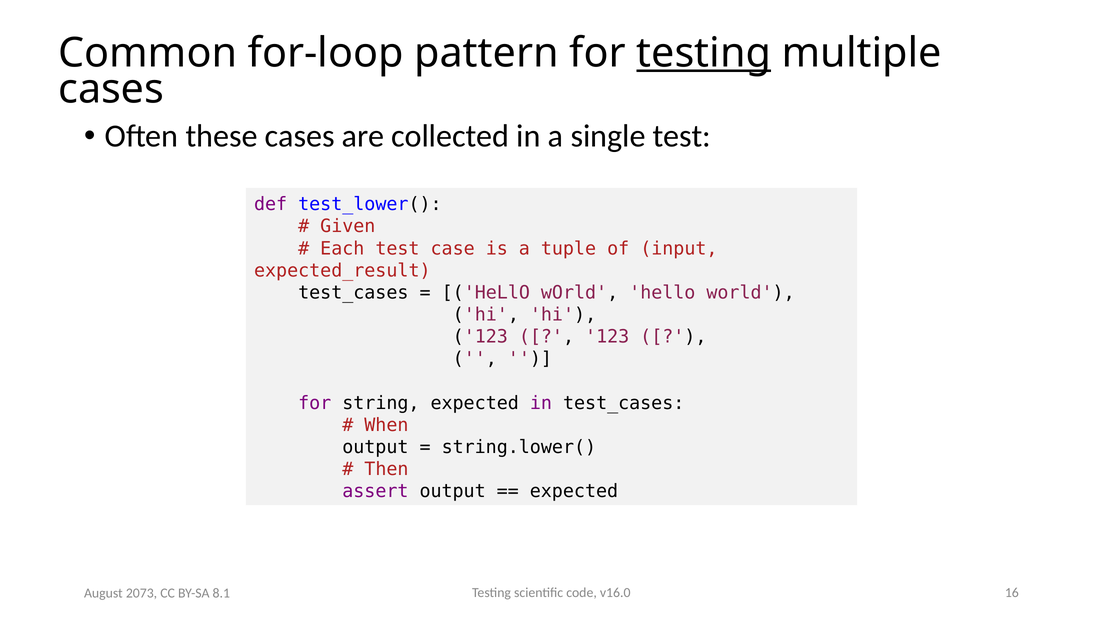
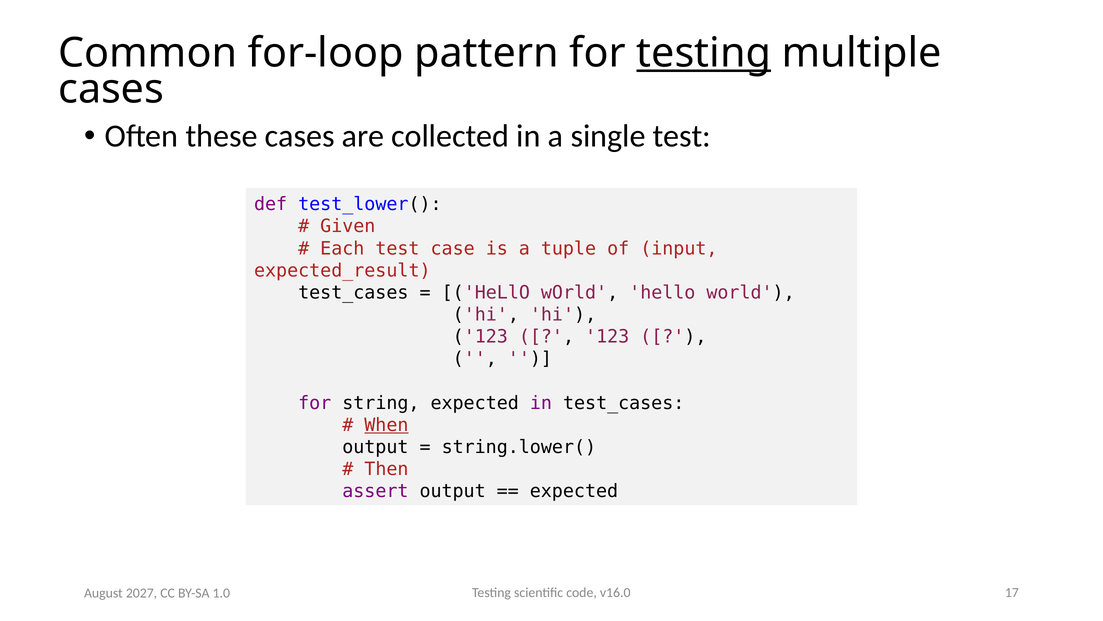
When underline: none -> present
16: 16 -> 17
2073: 2073 -> 2027
8.1: 8.1 -> 1.0
